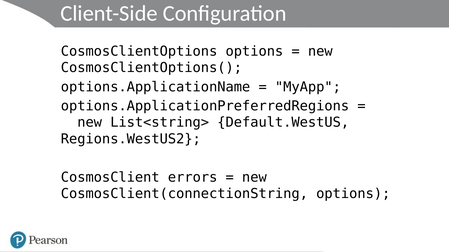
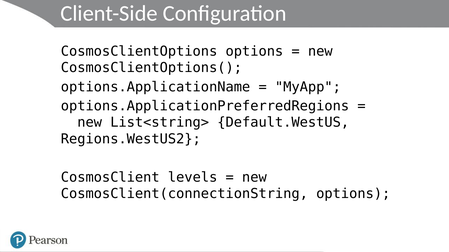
errors: errors -> levels
